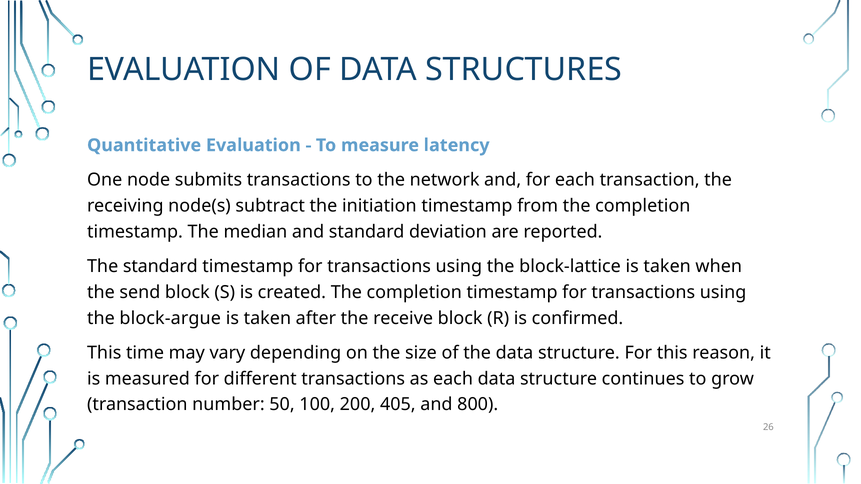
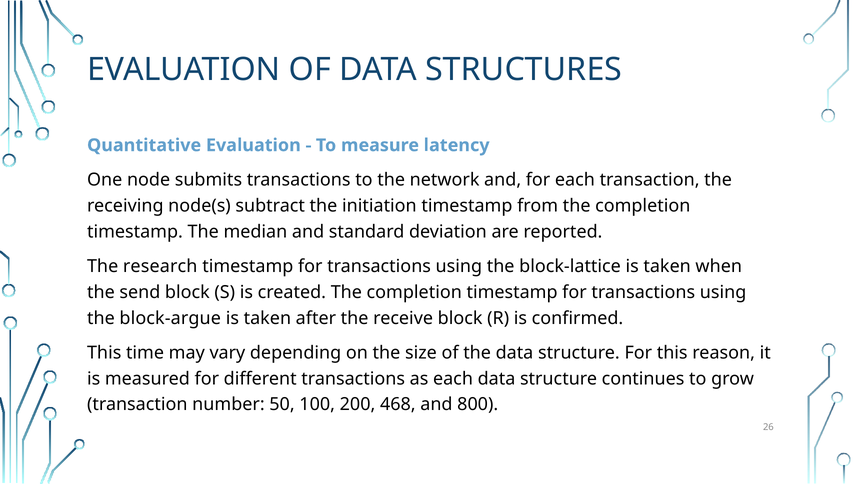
The standard: standard -> research
405: 405 -> 468
